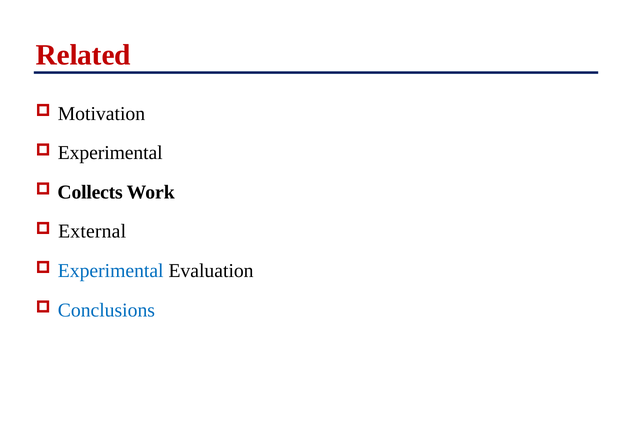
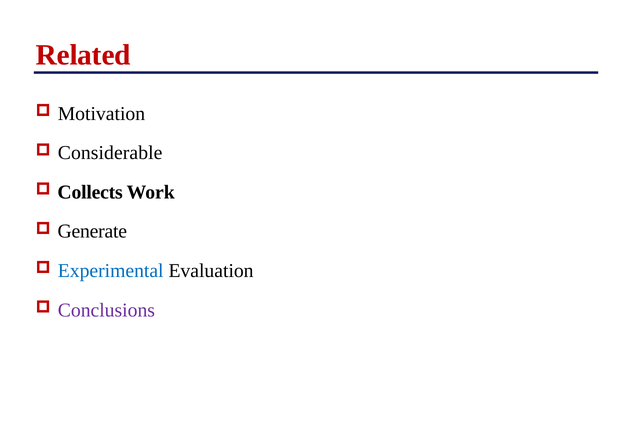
Experimental at (110, 153): Experimental -> Considerable
External: External -> Generate
Conclusions colour: blue -> purple
